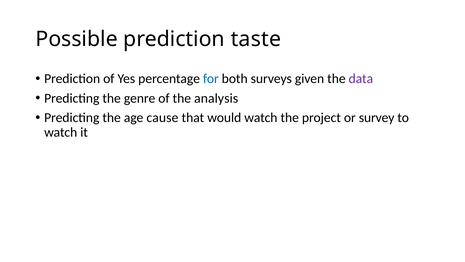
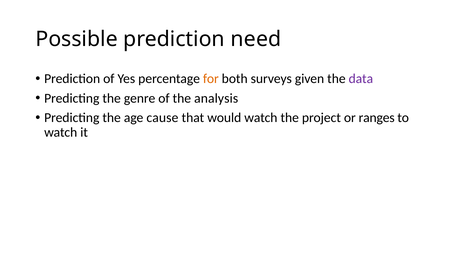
taste: taste -> need
for colour: blue -> orange
survey: survey -> ranges
